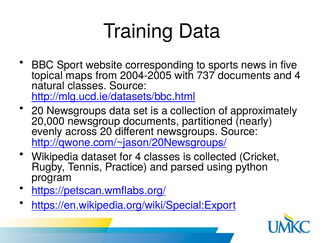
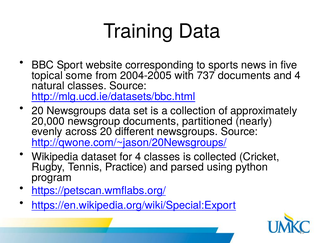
maps: maps -> some
